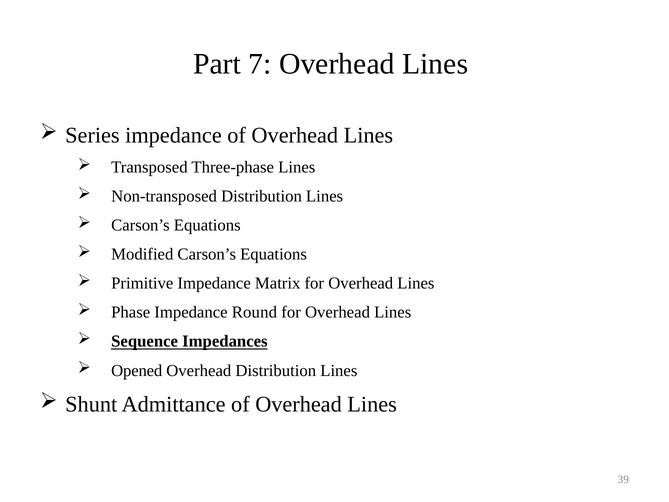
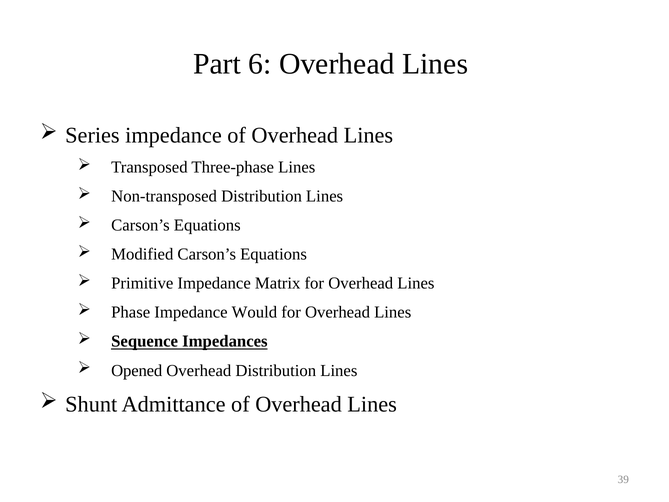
7: 7 -> 6
Round: Round -> Would
